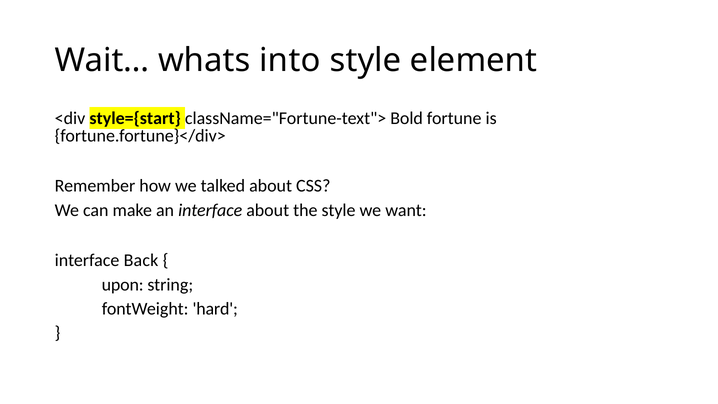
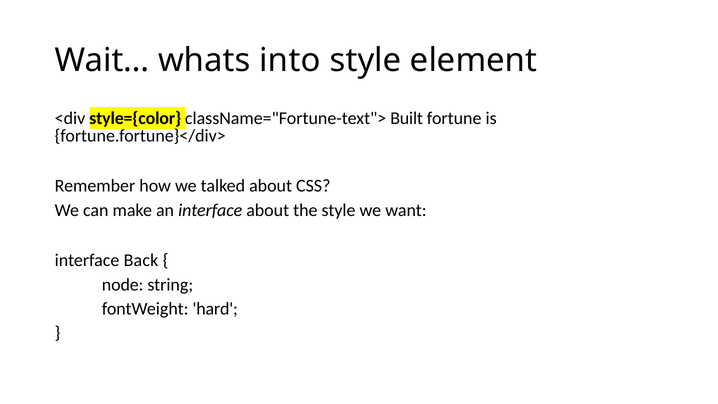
style={start: style={start -> style={color
Bold: Bold -> Built
upon: upon -> node
